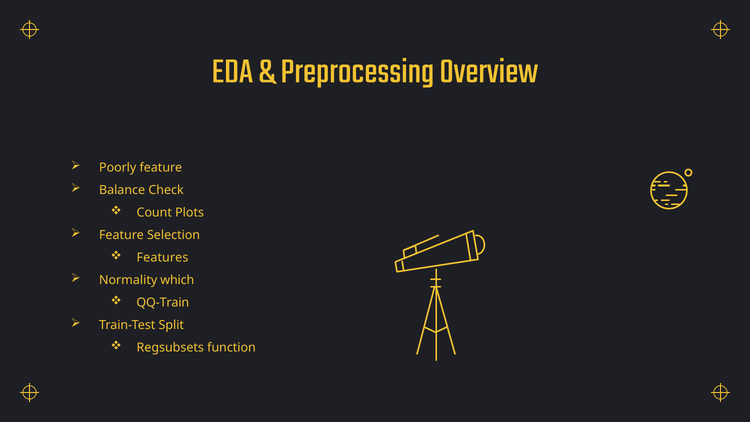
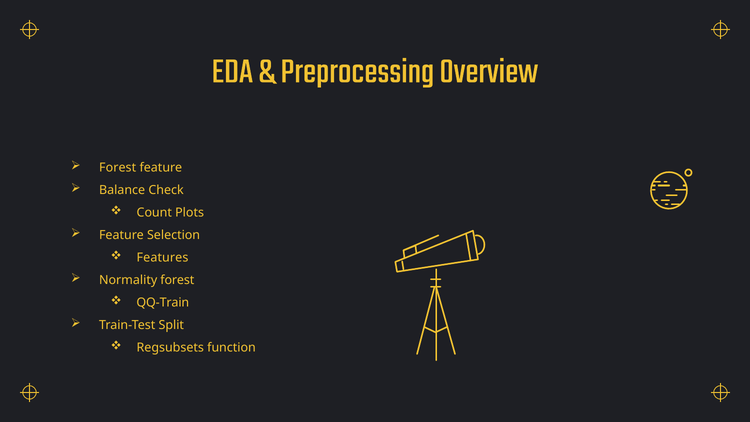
Poorly at (118, 168): Poorly -> Forest
Normality which: which -> forest
